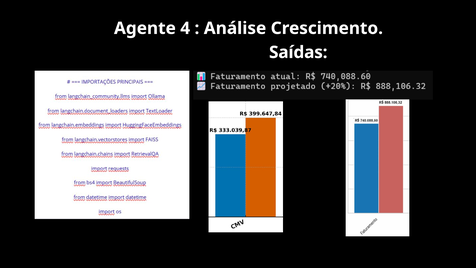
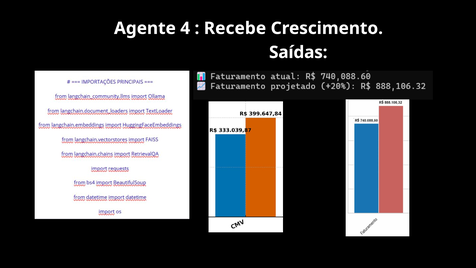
Análise: Análise -> Recebe
